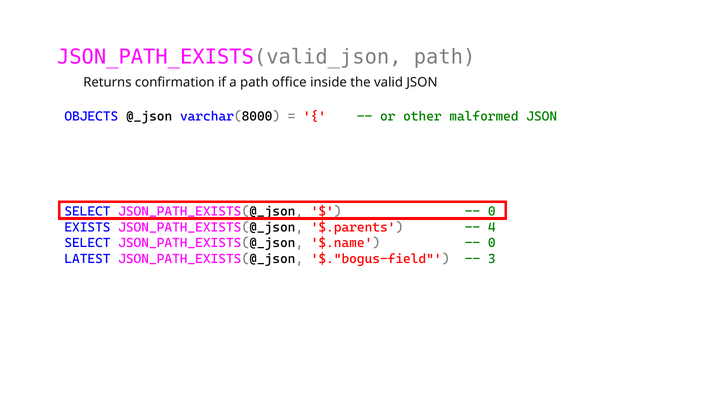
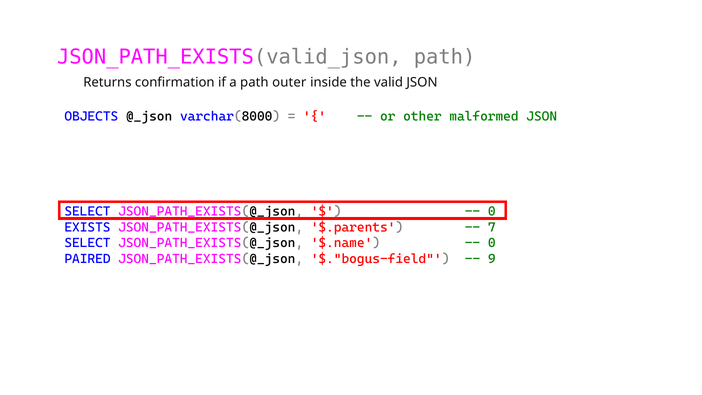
office: office -> outer
4: 4 -> 7
LATEST: LATEST -> PAIRED
3: 3 -> 9
